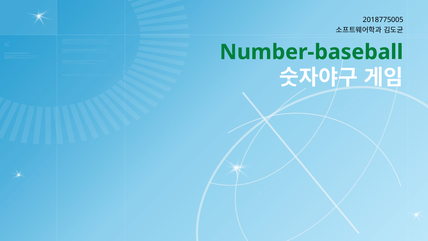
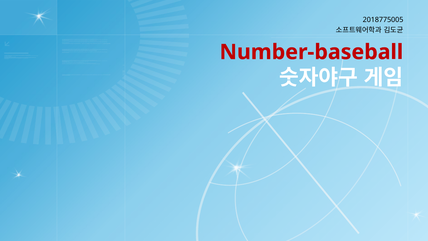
Number-baseball colour: green -> red
